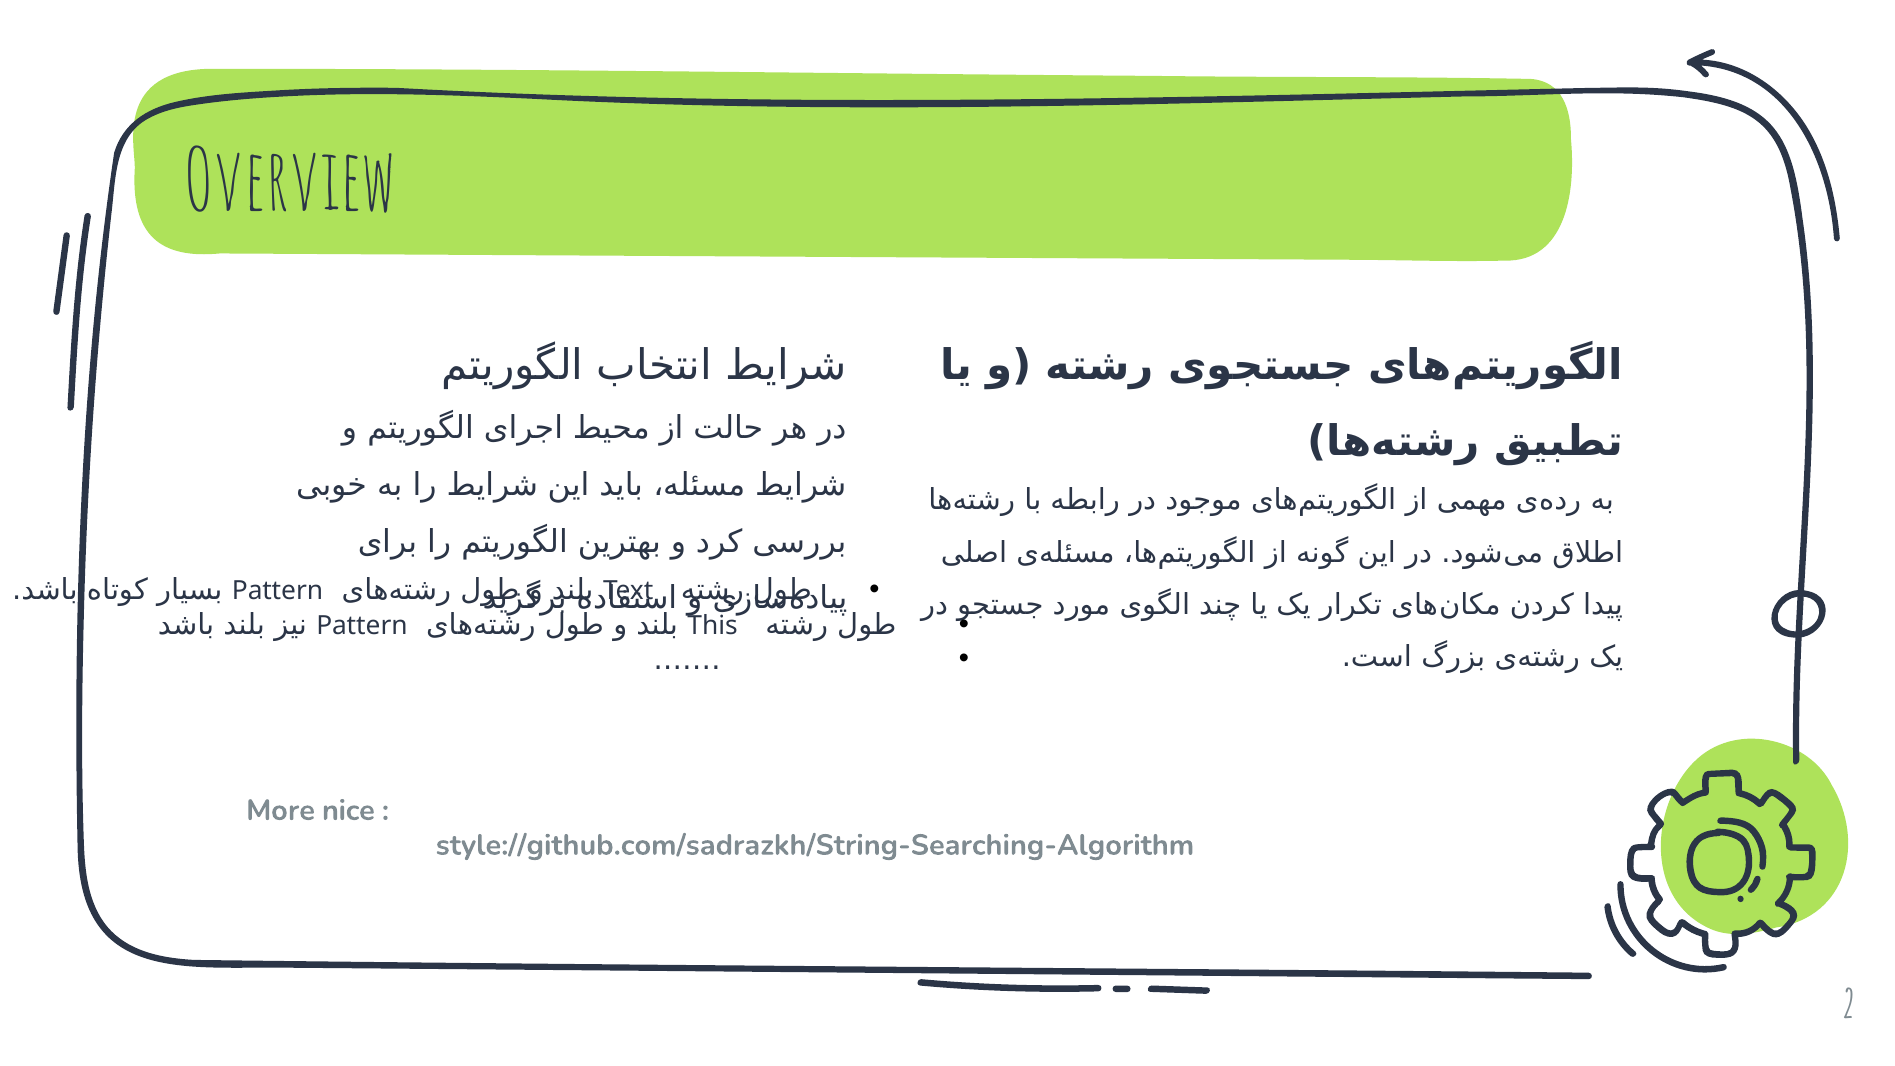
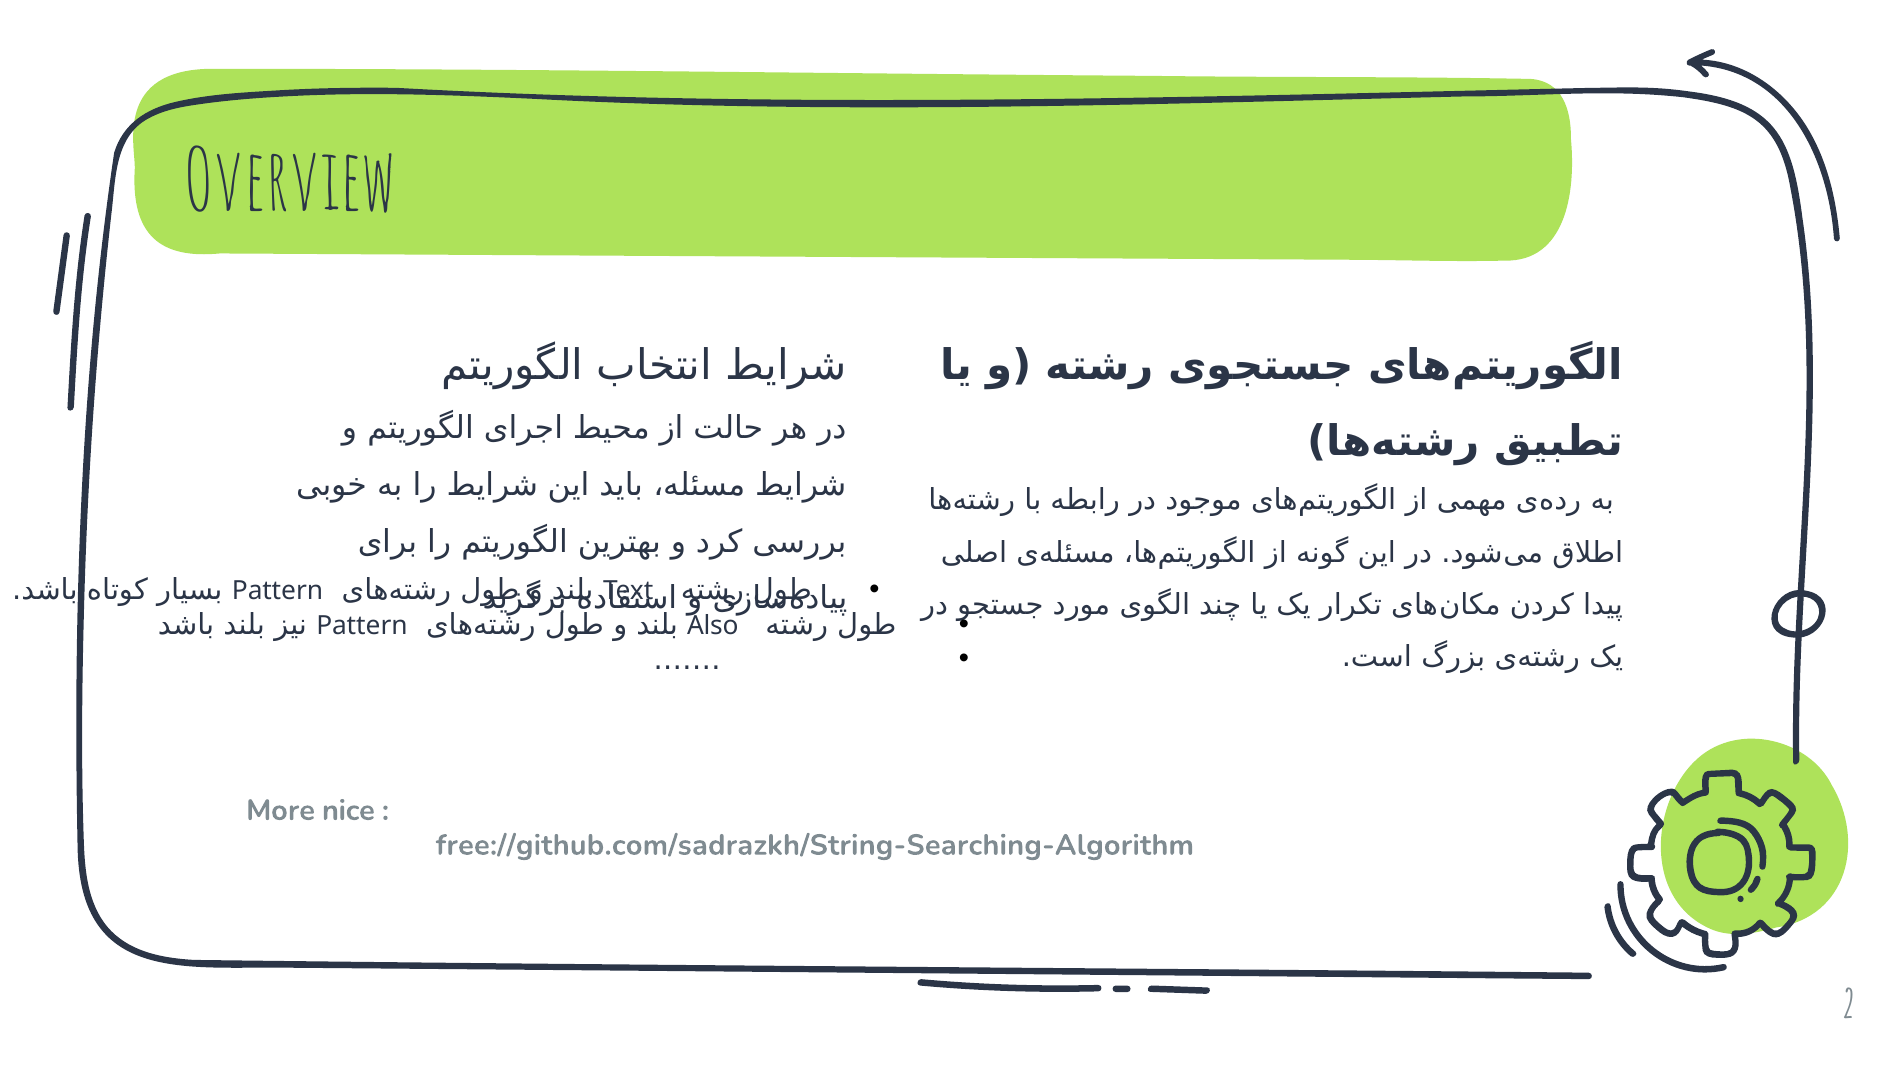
This: This -> Also
style://github.com/sadrazkh/String-Searching-Algorithm: style://github.com/sadrazkh/String-Searching-Algorithm -> free://github.com/sadrazkh/String-Searching-Algorithm
